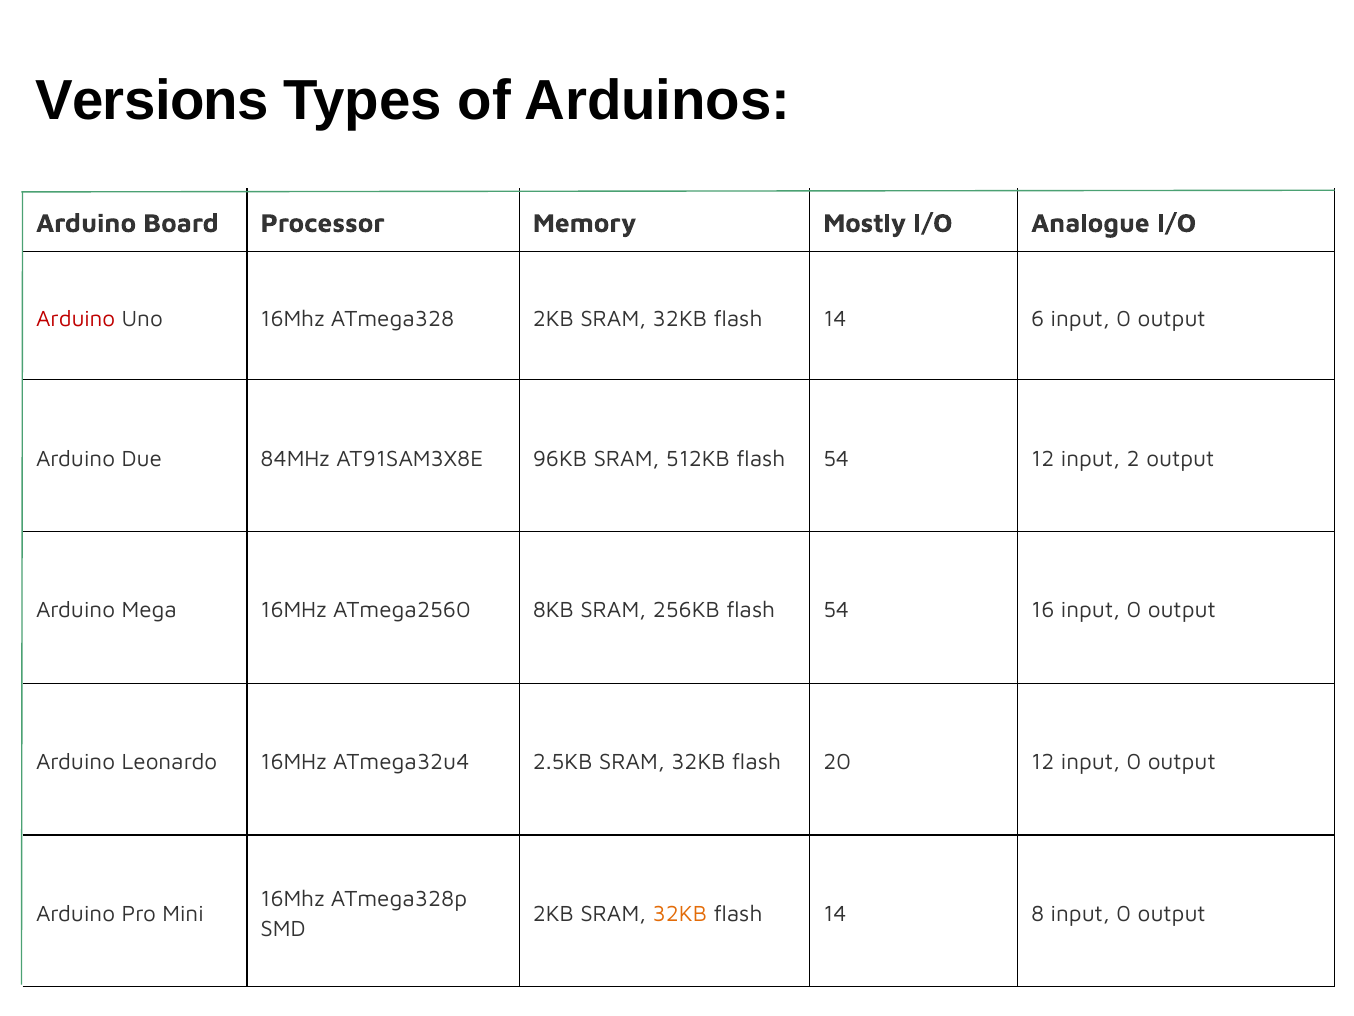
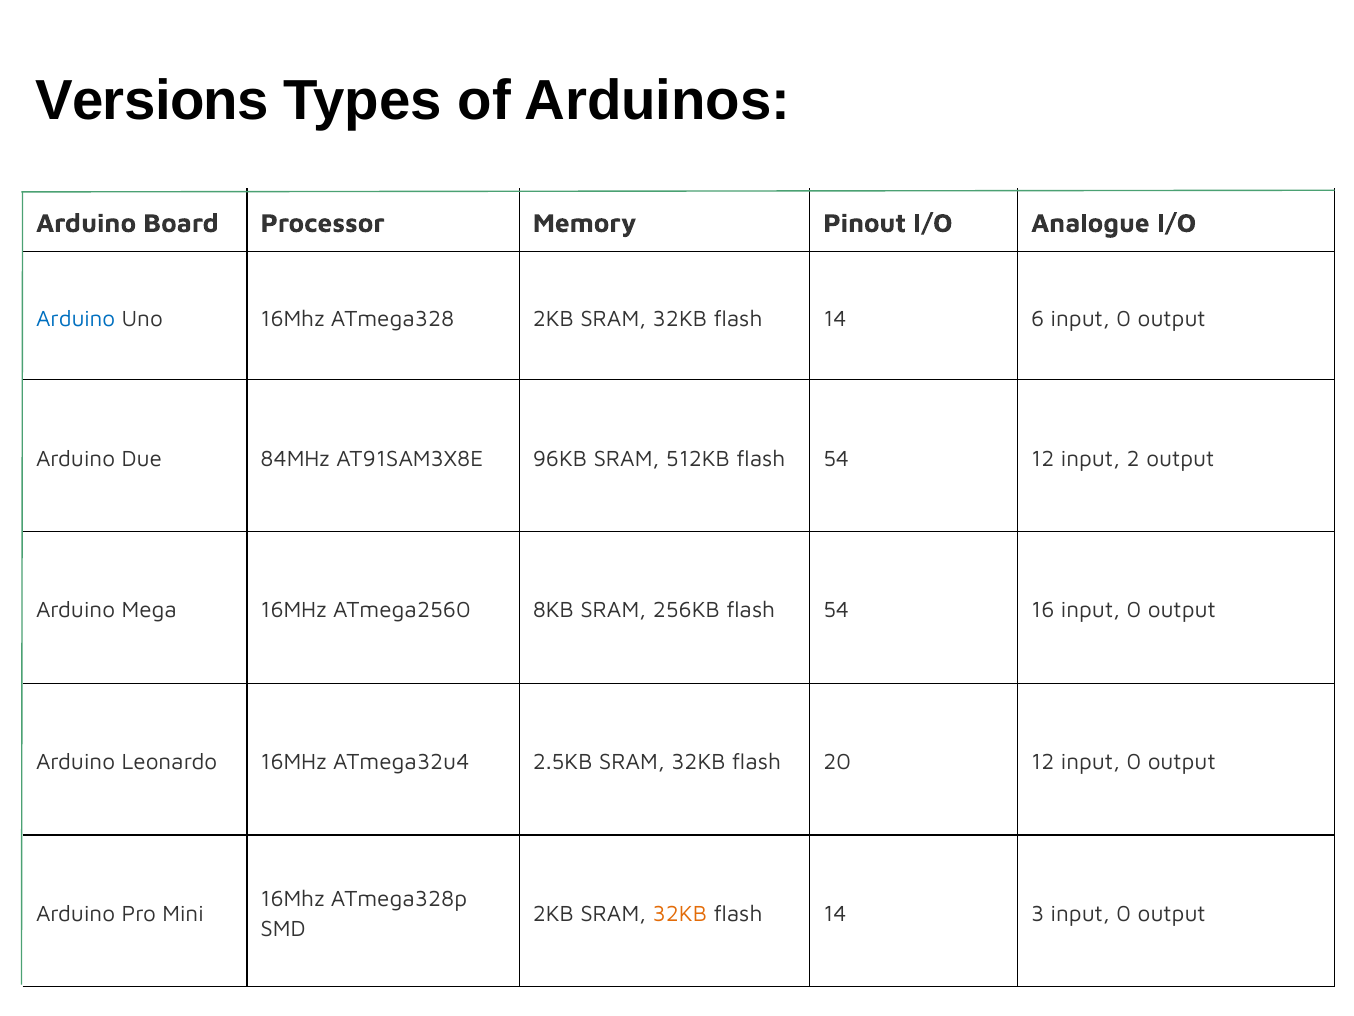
Mostly: Mostly -> Pinout
Arduino at (76, 318) colour: red -> blue
8: 8 -> 3
